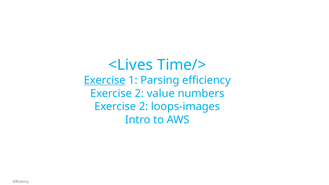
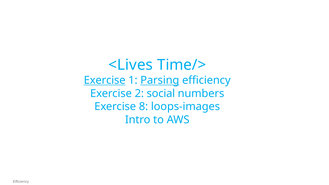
Parsing underline: none -> present
value: value -> social
2 at (144, 107): 2 -> 8
